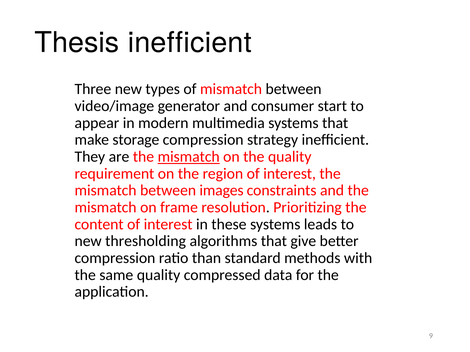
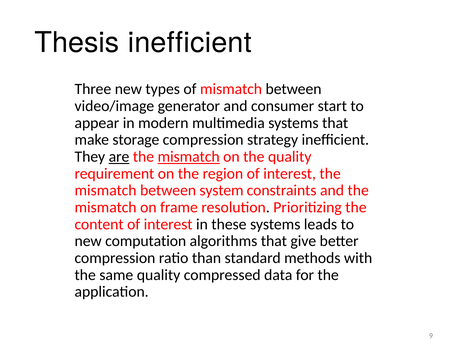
are underline: none -> present
images: images -> system
thresholding: thresholding -> computation
